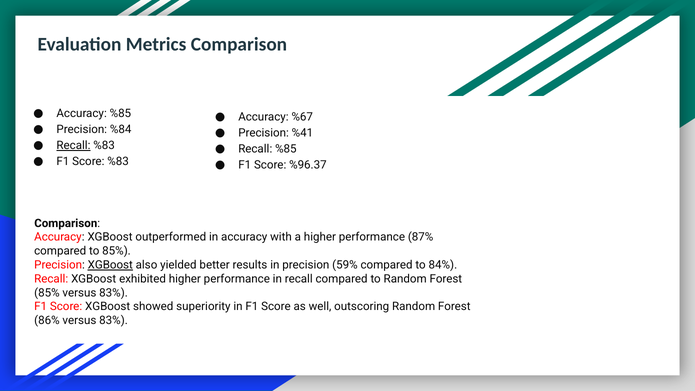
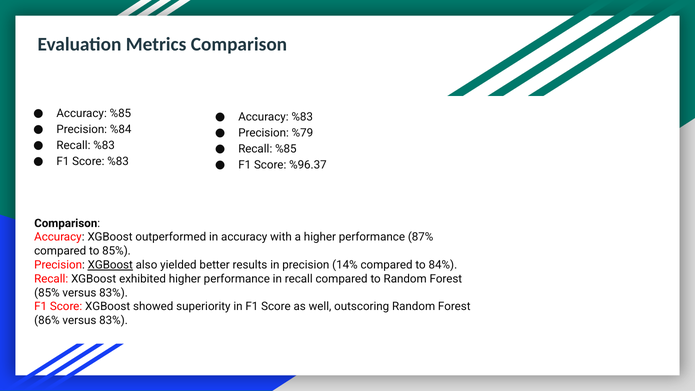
Accuracy %67: %67 -> %83
%41: %41 -> %79
Recall at (73, 146) underline: present -> none
59%: 59% -> 14%
